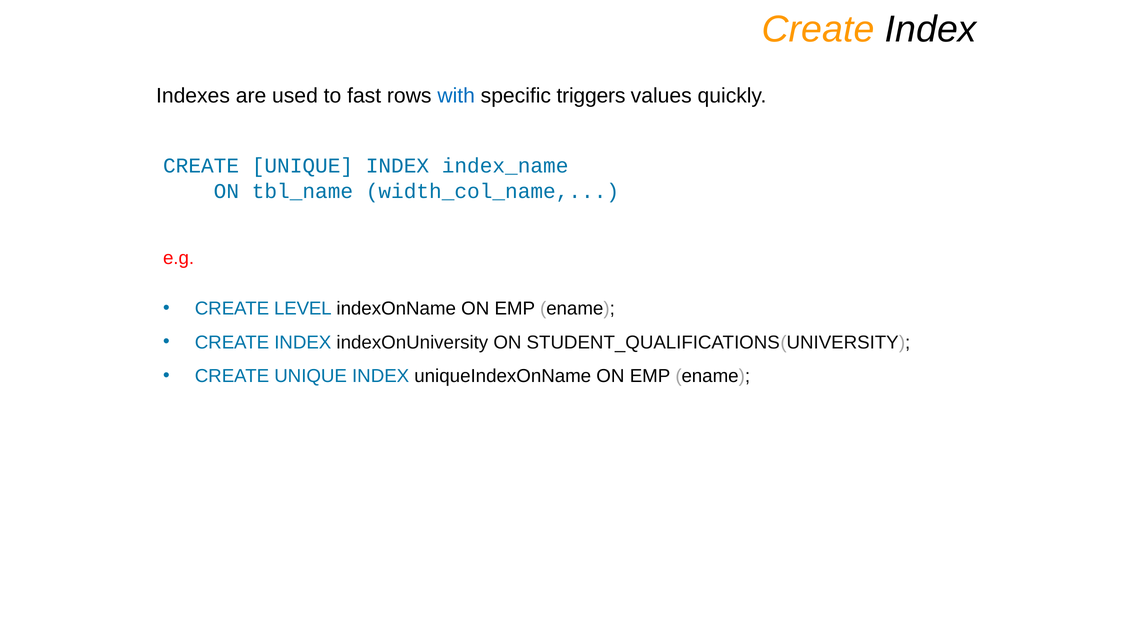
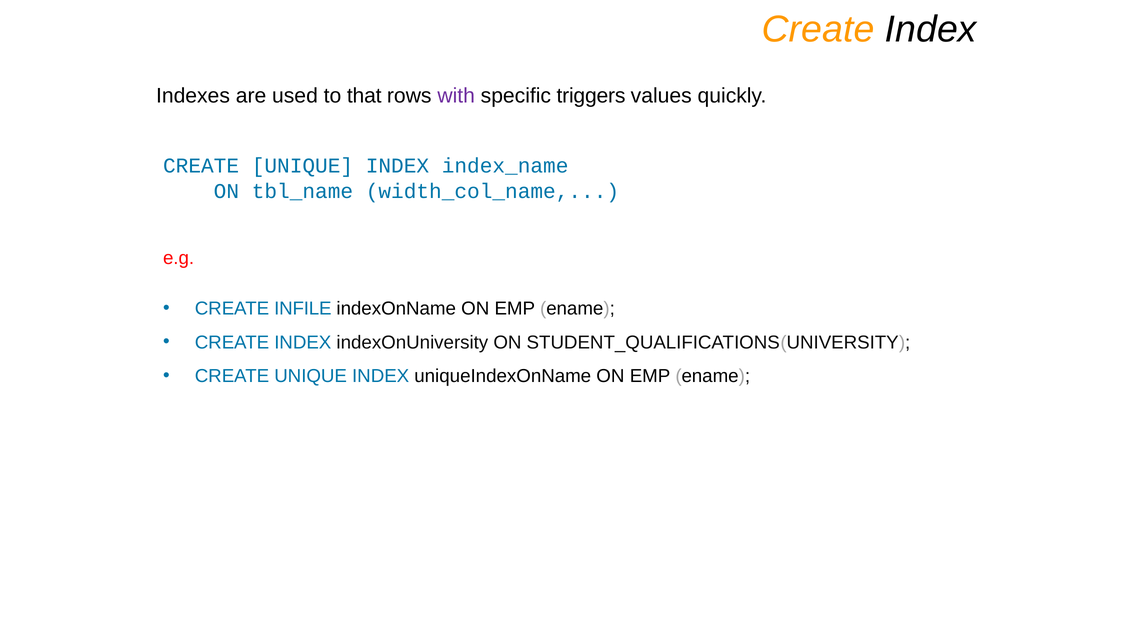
fast: fast -> that
with colour: blue -> purple
LEVEL: LEVEL -> INFILE
